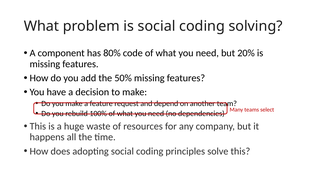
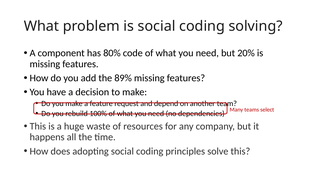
50%: 50% -> 89%
